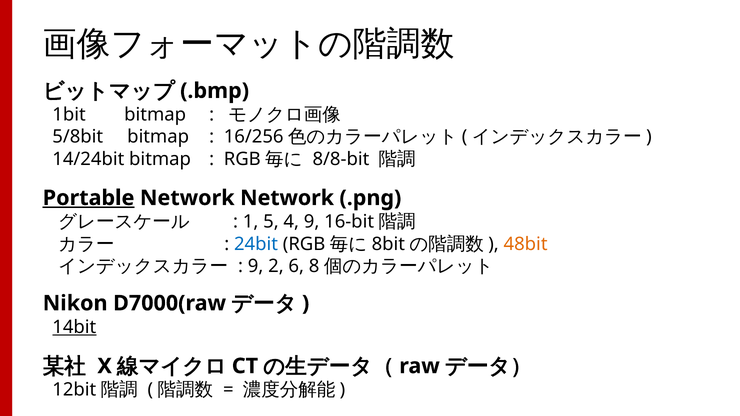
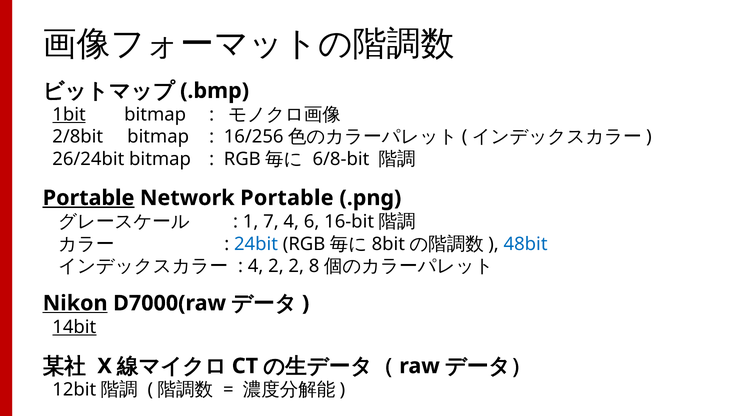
1bit underline: none -> present
5/8bit: 5/8bit -> 2/8bit
14/24bit: 14/24bit -> 26/24bit
8/8-bit: 8/8-bit -> 6/8-bit
Network Network: Network -> Portable
5: 5 -> 7
4 9: 9 -> 6
48bit colour: orange -> blue
9 at (256, 266): 9 -> 4
2 6: 6 -> 2
Nikon underline: none -> present
